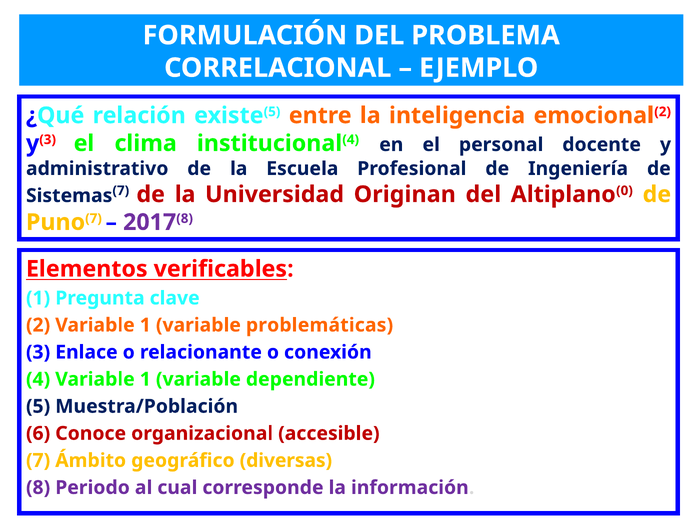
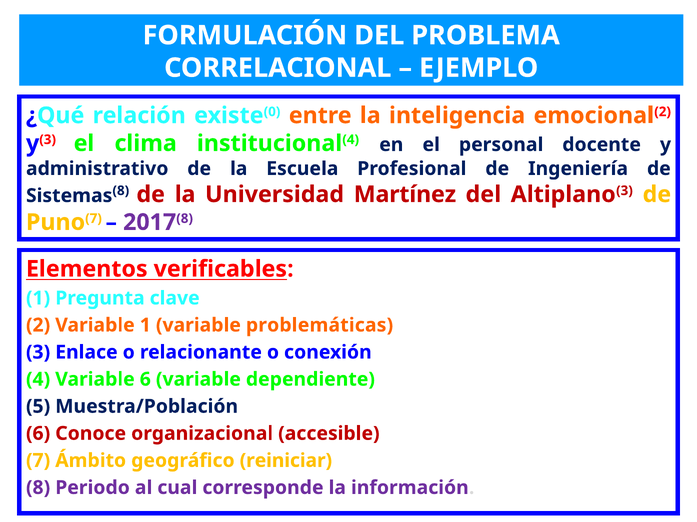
5 at (272, 112): 5 -> 0
7 at (121, 191): 7 -> 8
Originan: Originan -> Martínez
0 at (624, 191): 0 -> 3
4 Variable 1: 1 -> 6
diversas: diversas -> reiniciar
